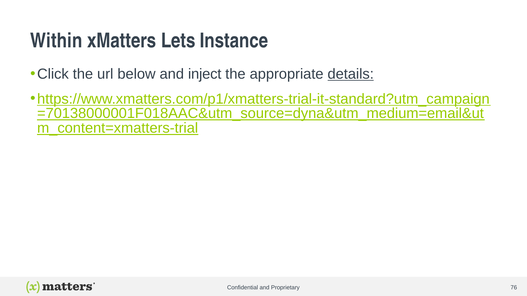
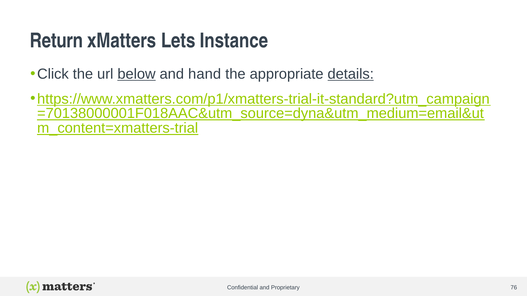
Within: Within -> Return
below underline: none -> present
inject: inject -> hand
